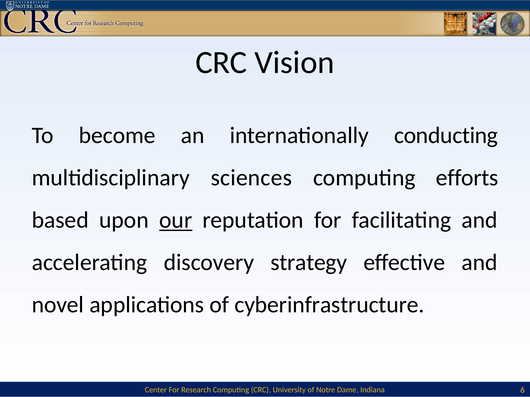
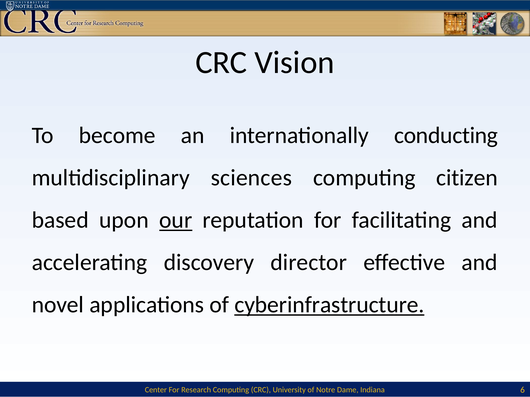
efforts: efforts -> citizen
strategy: strategy -> director
cyberinfrastructure underline: none -> present
